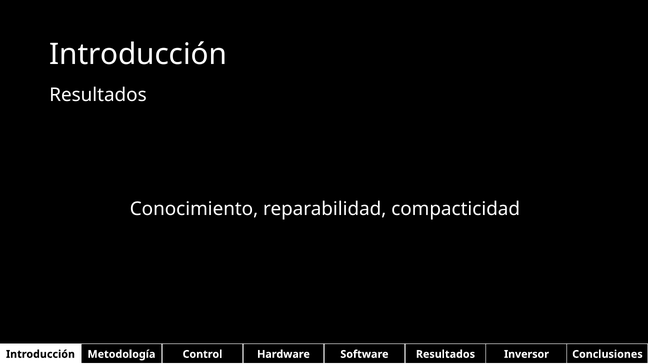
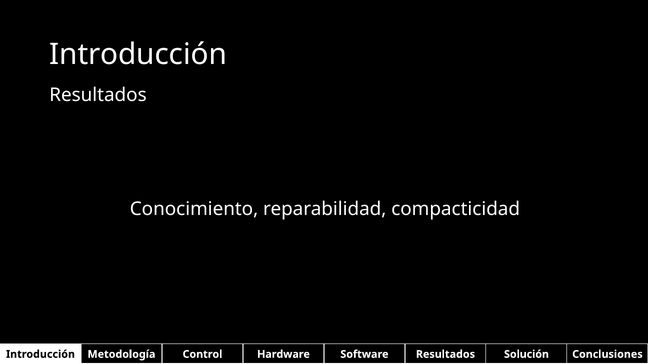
Inversor: Inversor -> Solución
